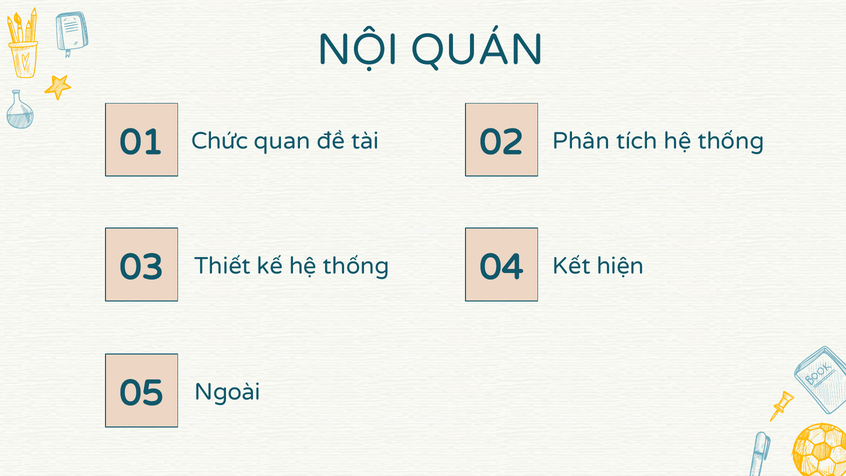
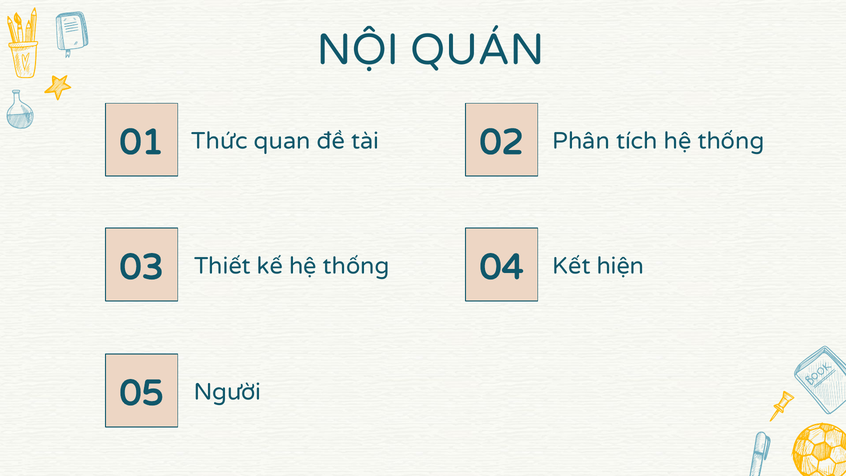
Chức: Chức -> Thức
Ngoài: Ngoài -> Người
